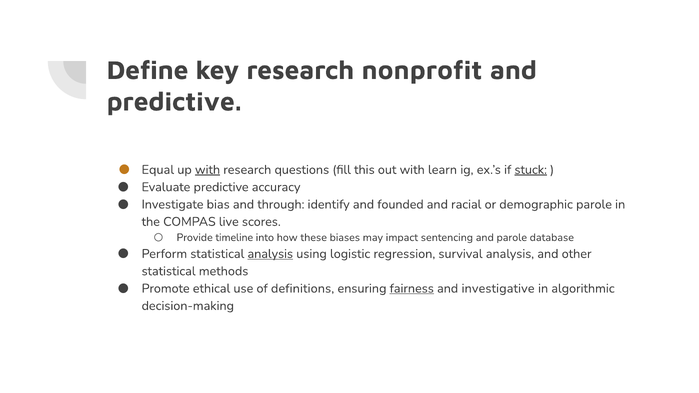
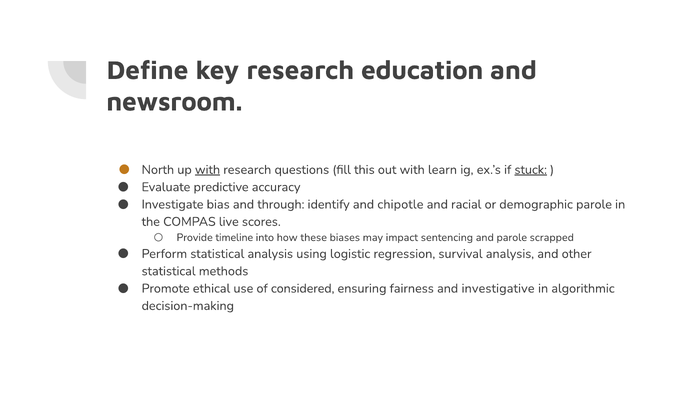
nonprofit: nonprofit -> education
predictive at (174, 102): predictive -> newsroom
Equal: Equal -> North
founded: founded -> chipotle
database: database -> scrapped
analysis at (270, 254) underline: present -> none
definitions: definitions -> considered
fairness underline: present -> none
